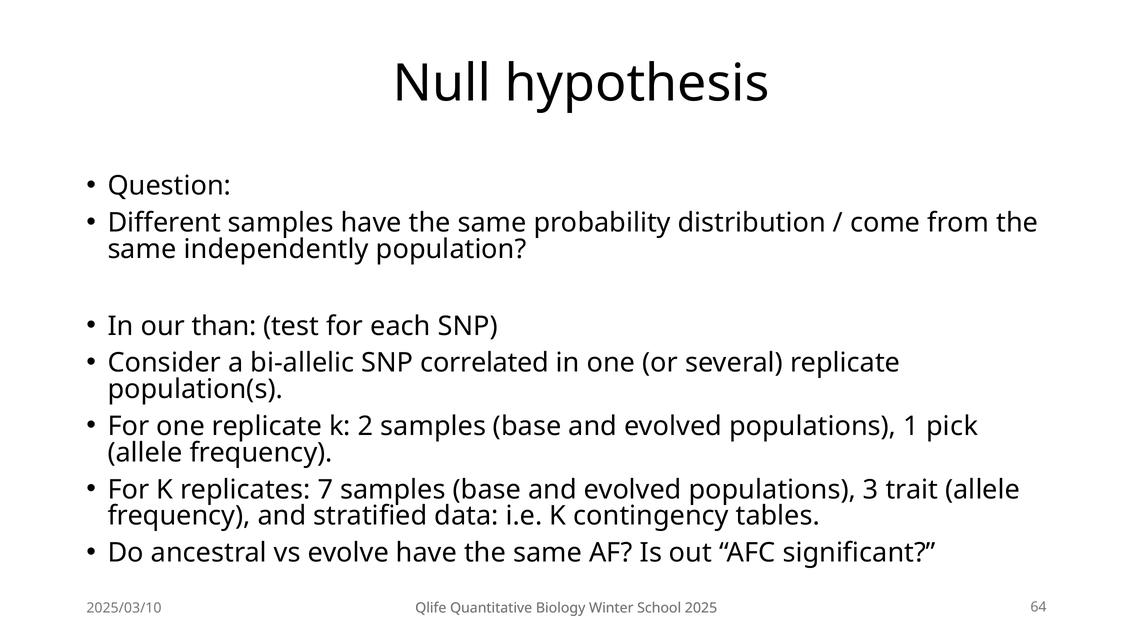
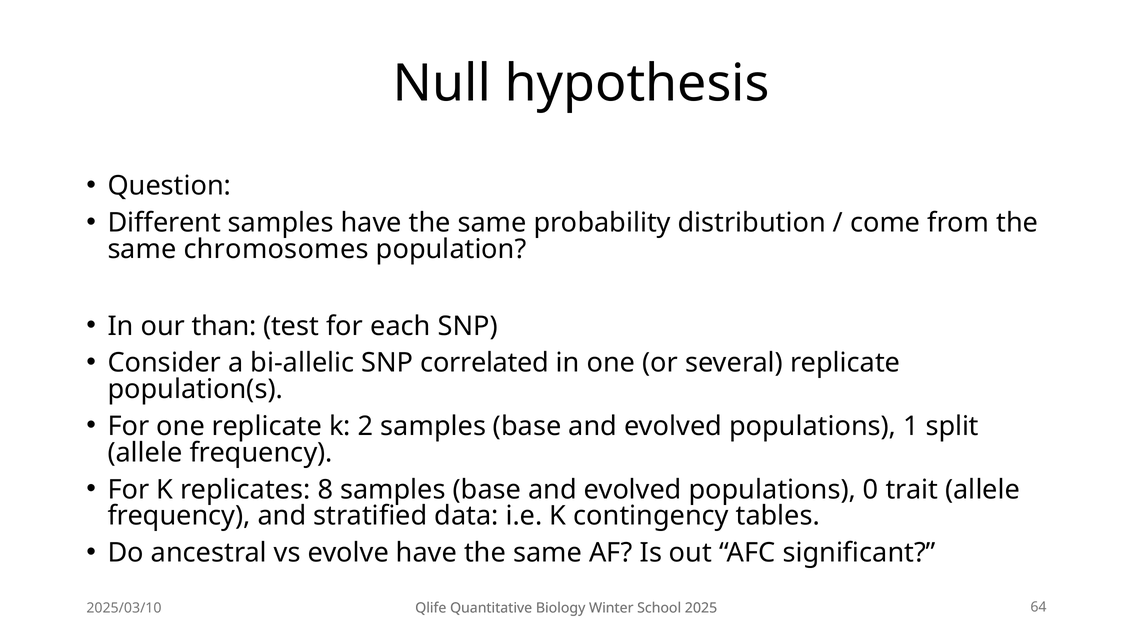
independently: independently -> chromosomes
pick: pick -> split
7: 7 -> 8
3: 3 -> 0
